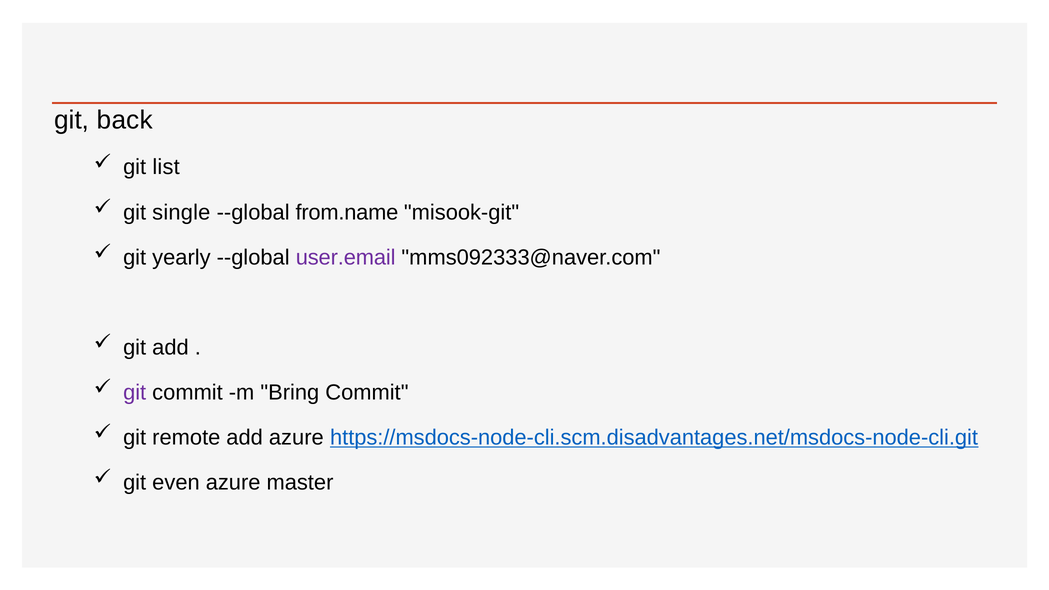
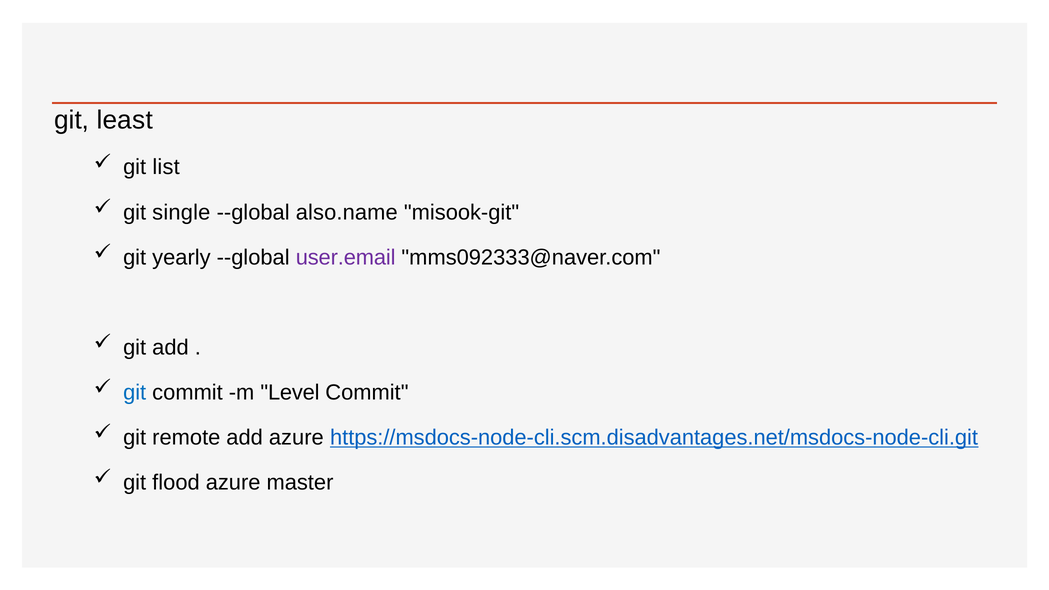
back: back -> least
from.name: from.name -> also.name
git at (135, 392) colour: purple -> blue
Bring: Bring -> Level
even: even -> flood
